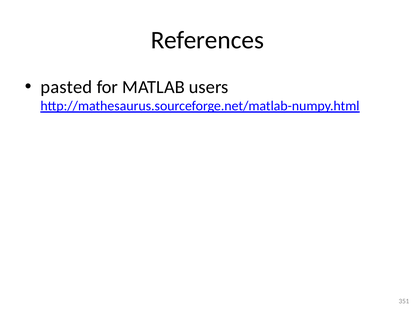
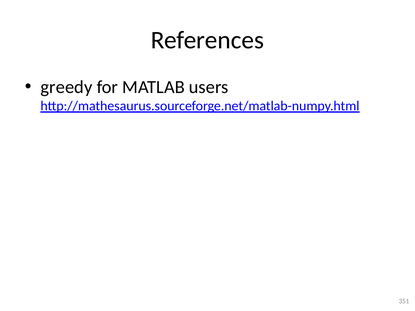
pasted: pasted -> greedy
